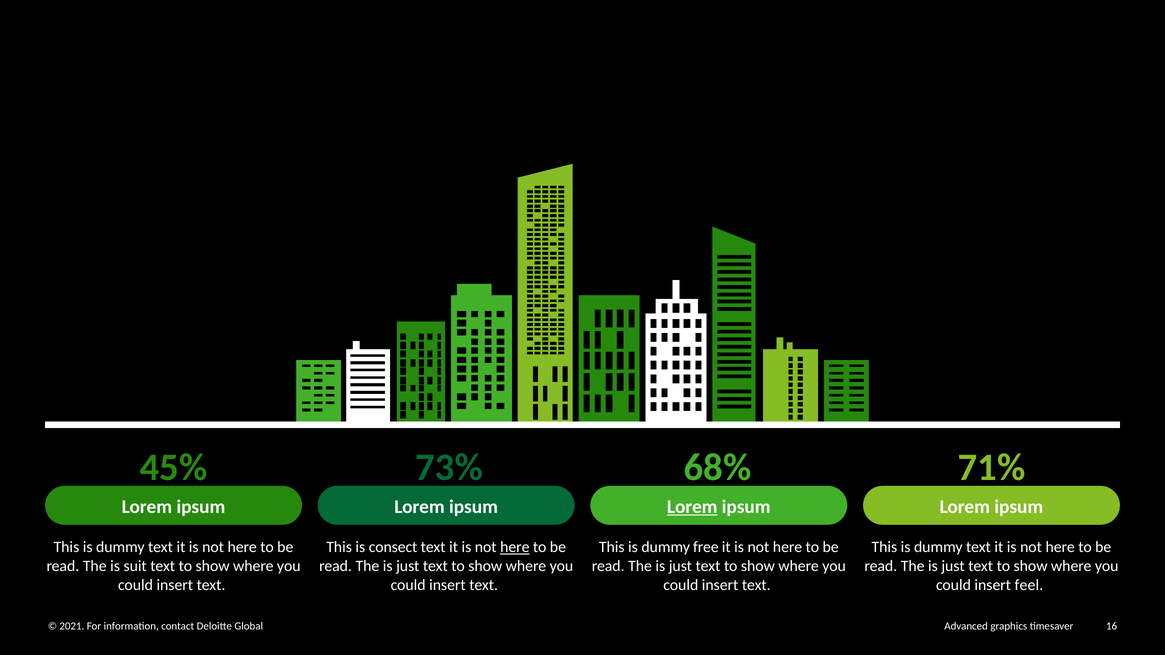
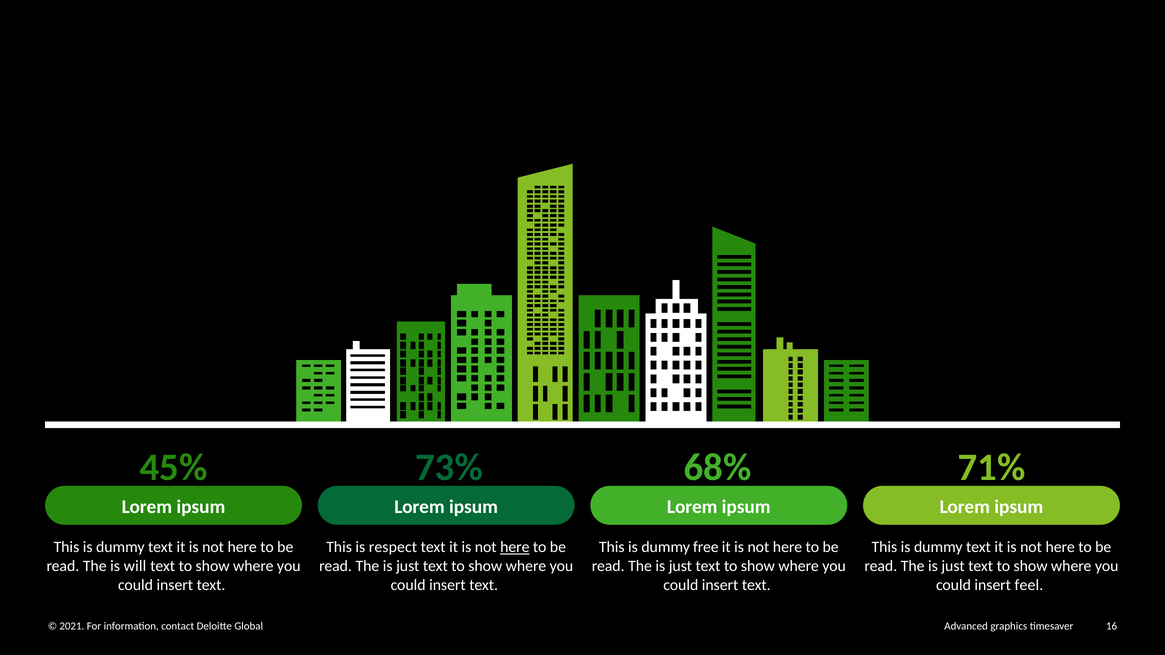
Lorem at (692, 507) underline: present -> none
consect: consect -> respect
suit: suit -> will
